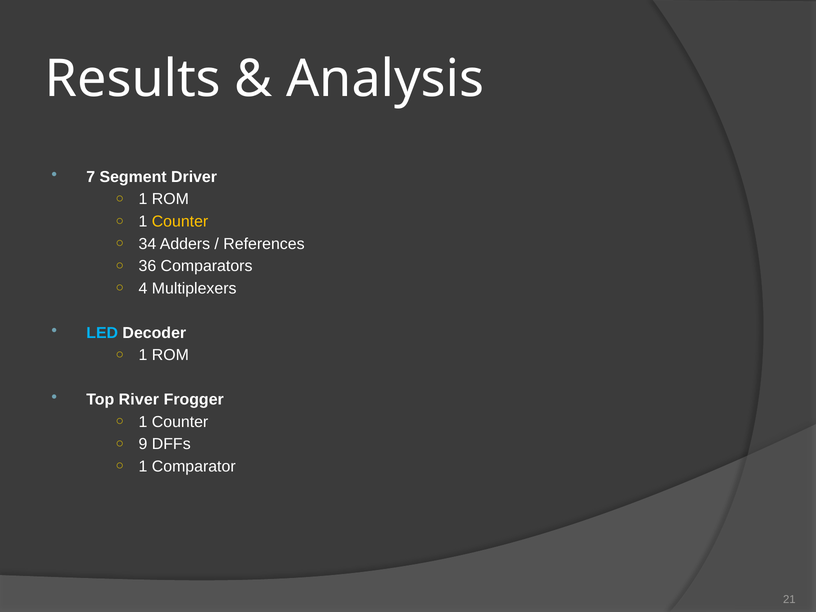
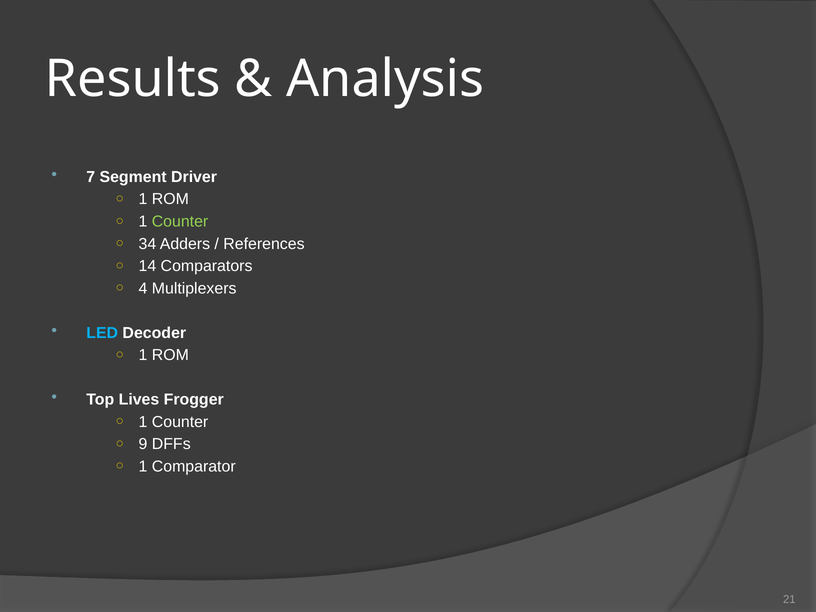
Counter at (180, 222) colour: yellow -> light green
36: 36 -> 14
River: River -> Lives
